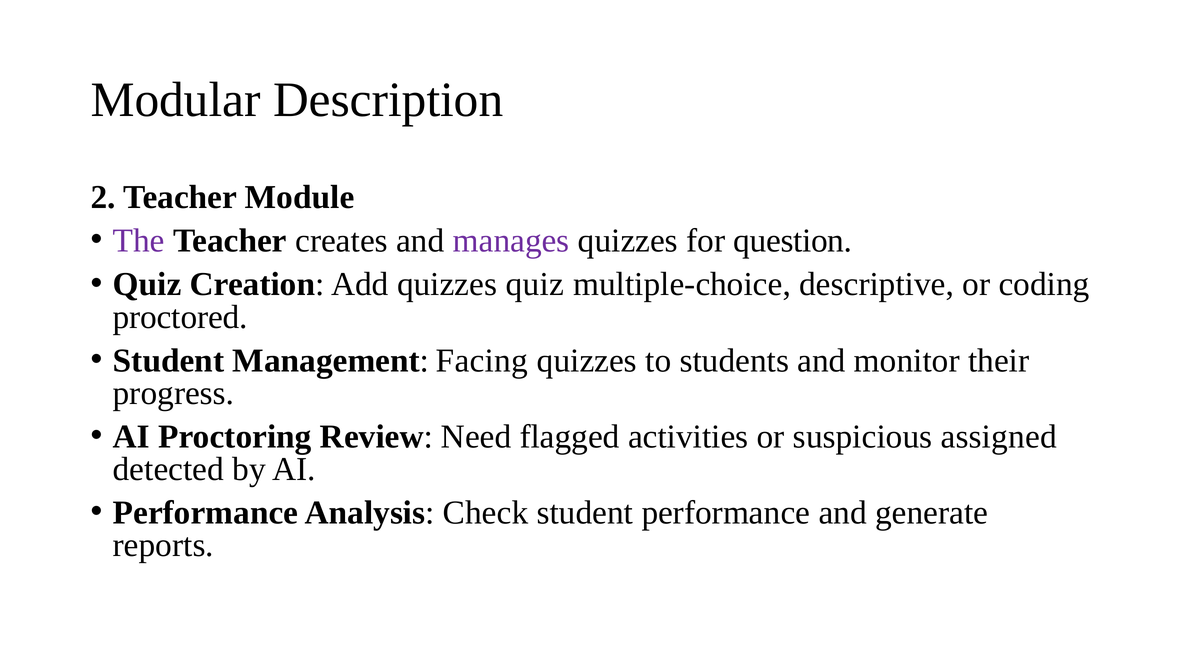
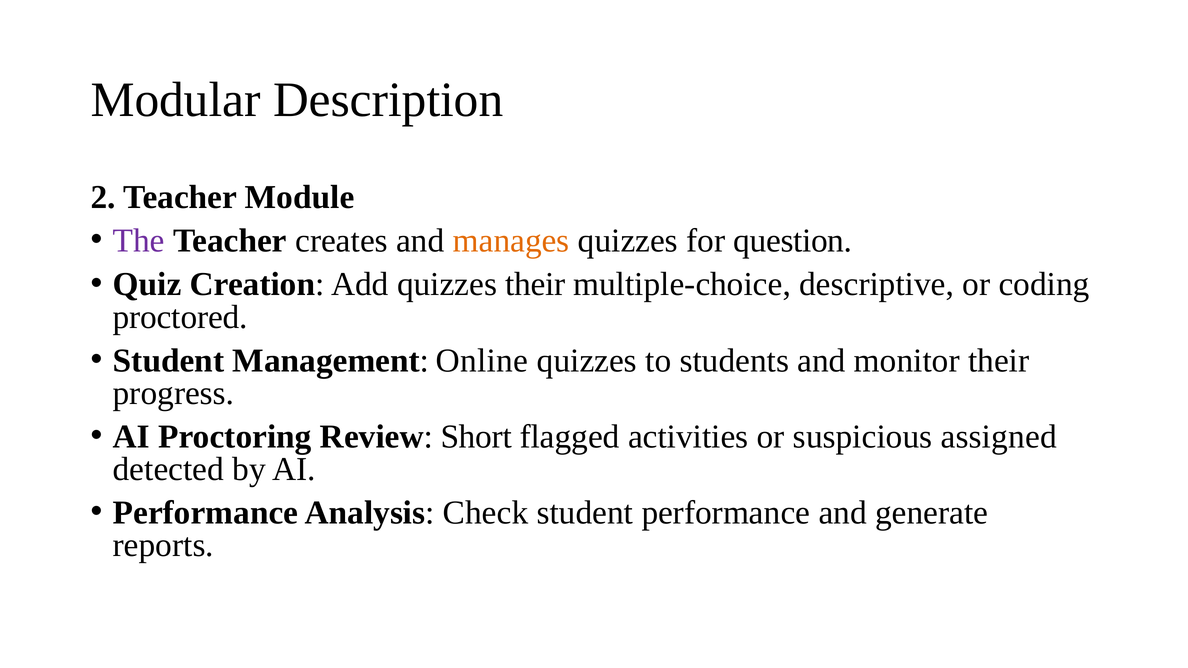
manages colour: purple -> orange
quizzes quiz: quiz -> their
Facing: Facing -> Online
Need: Need -> Short
